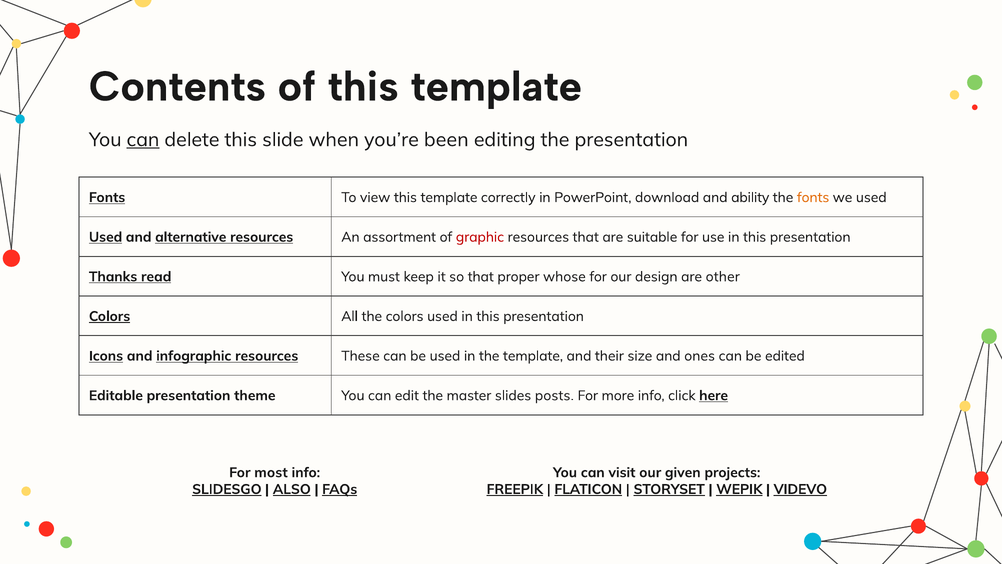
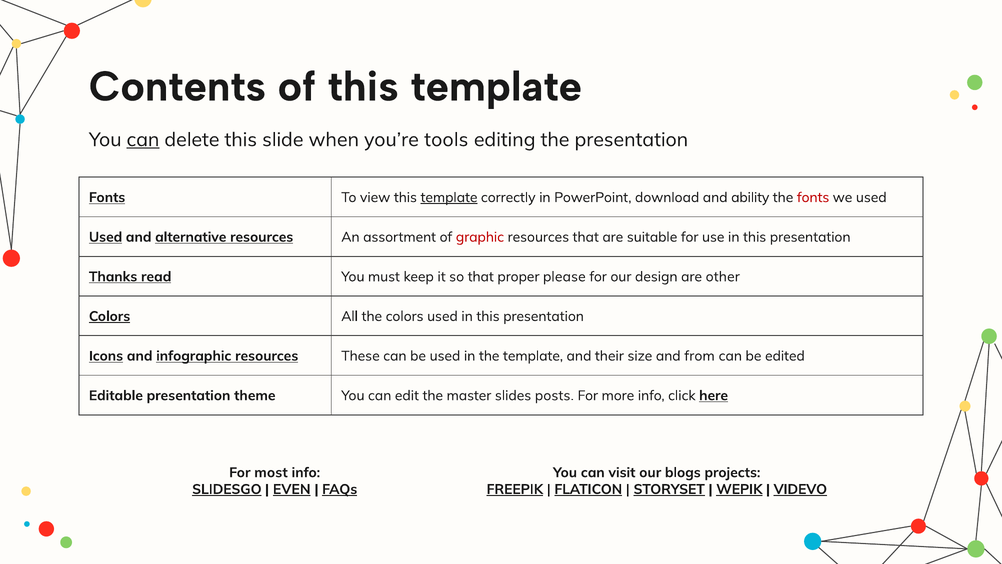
been: been -> tools
template at (449, 197) underline: none -> present
fonts at (813, 197) colour: orange -> red
whose: whose -> please
ones: ones -> from
given: given -> blogs
ALSO: ALSO -> EVEN
